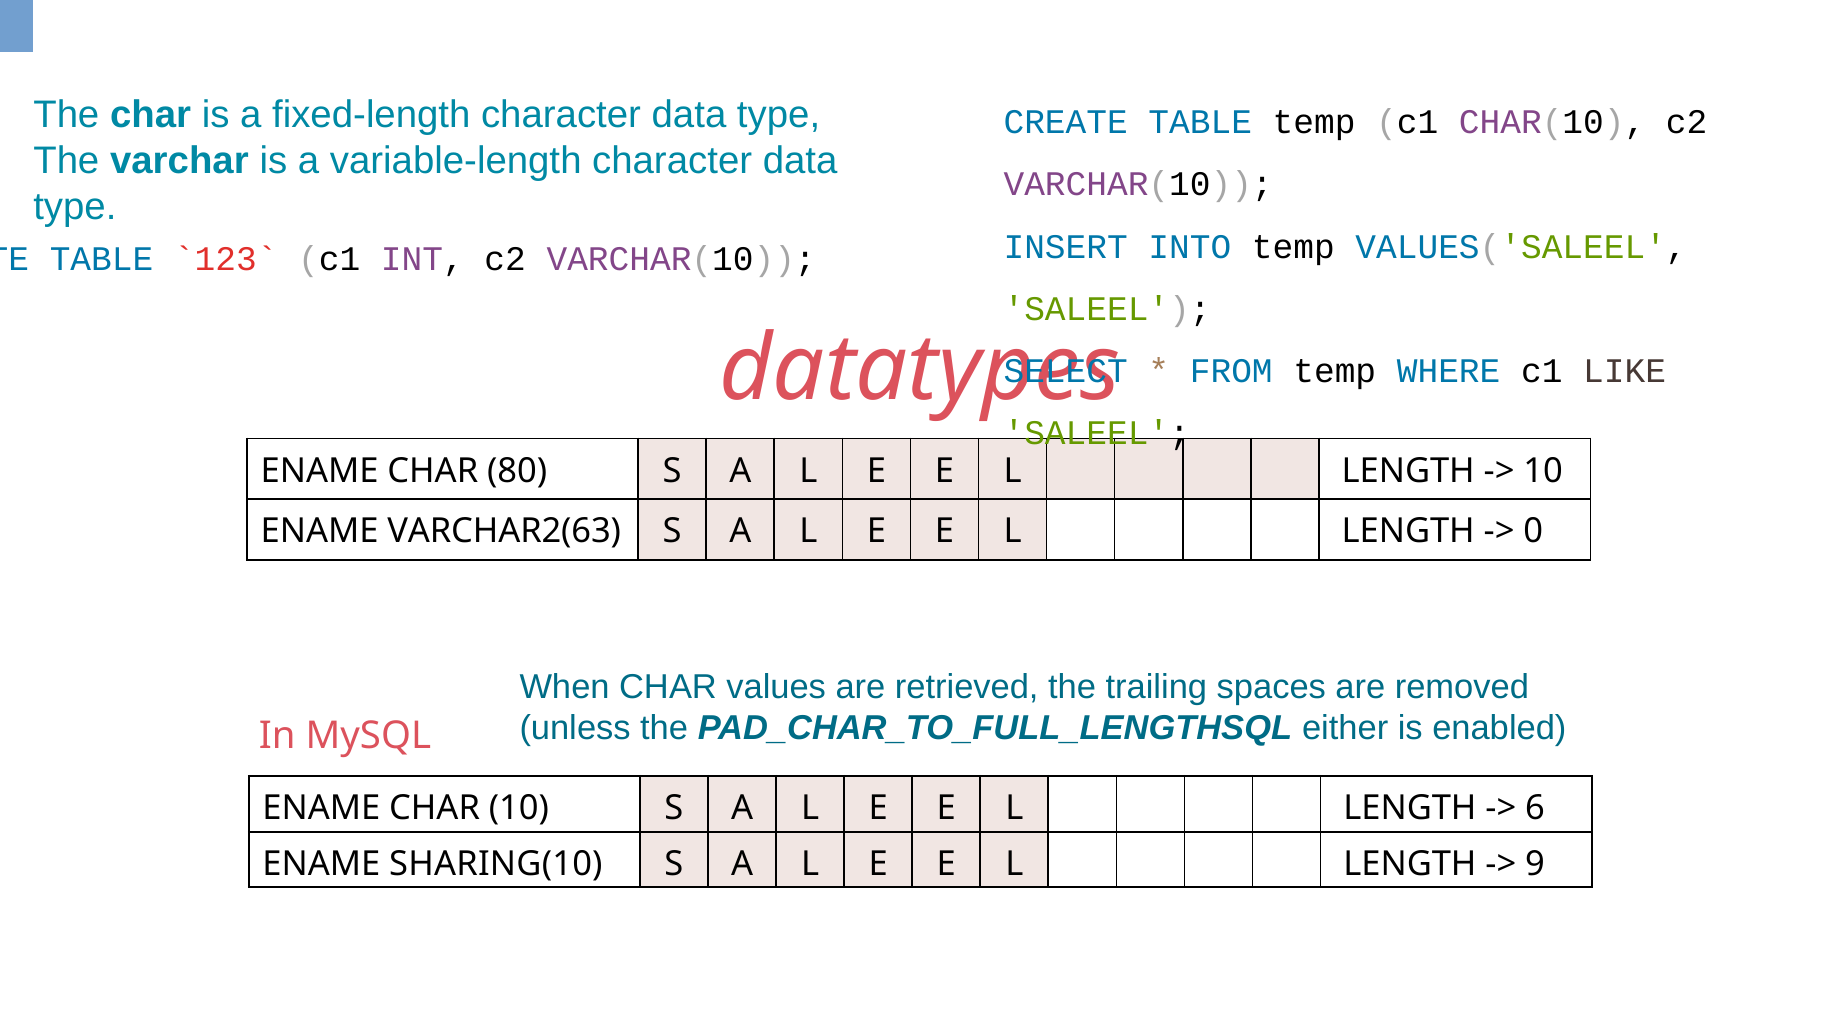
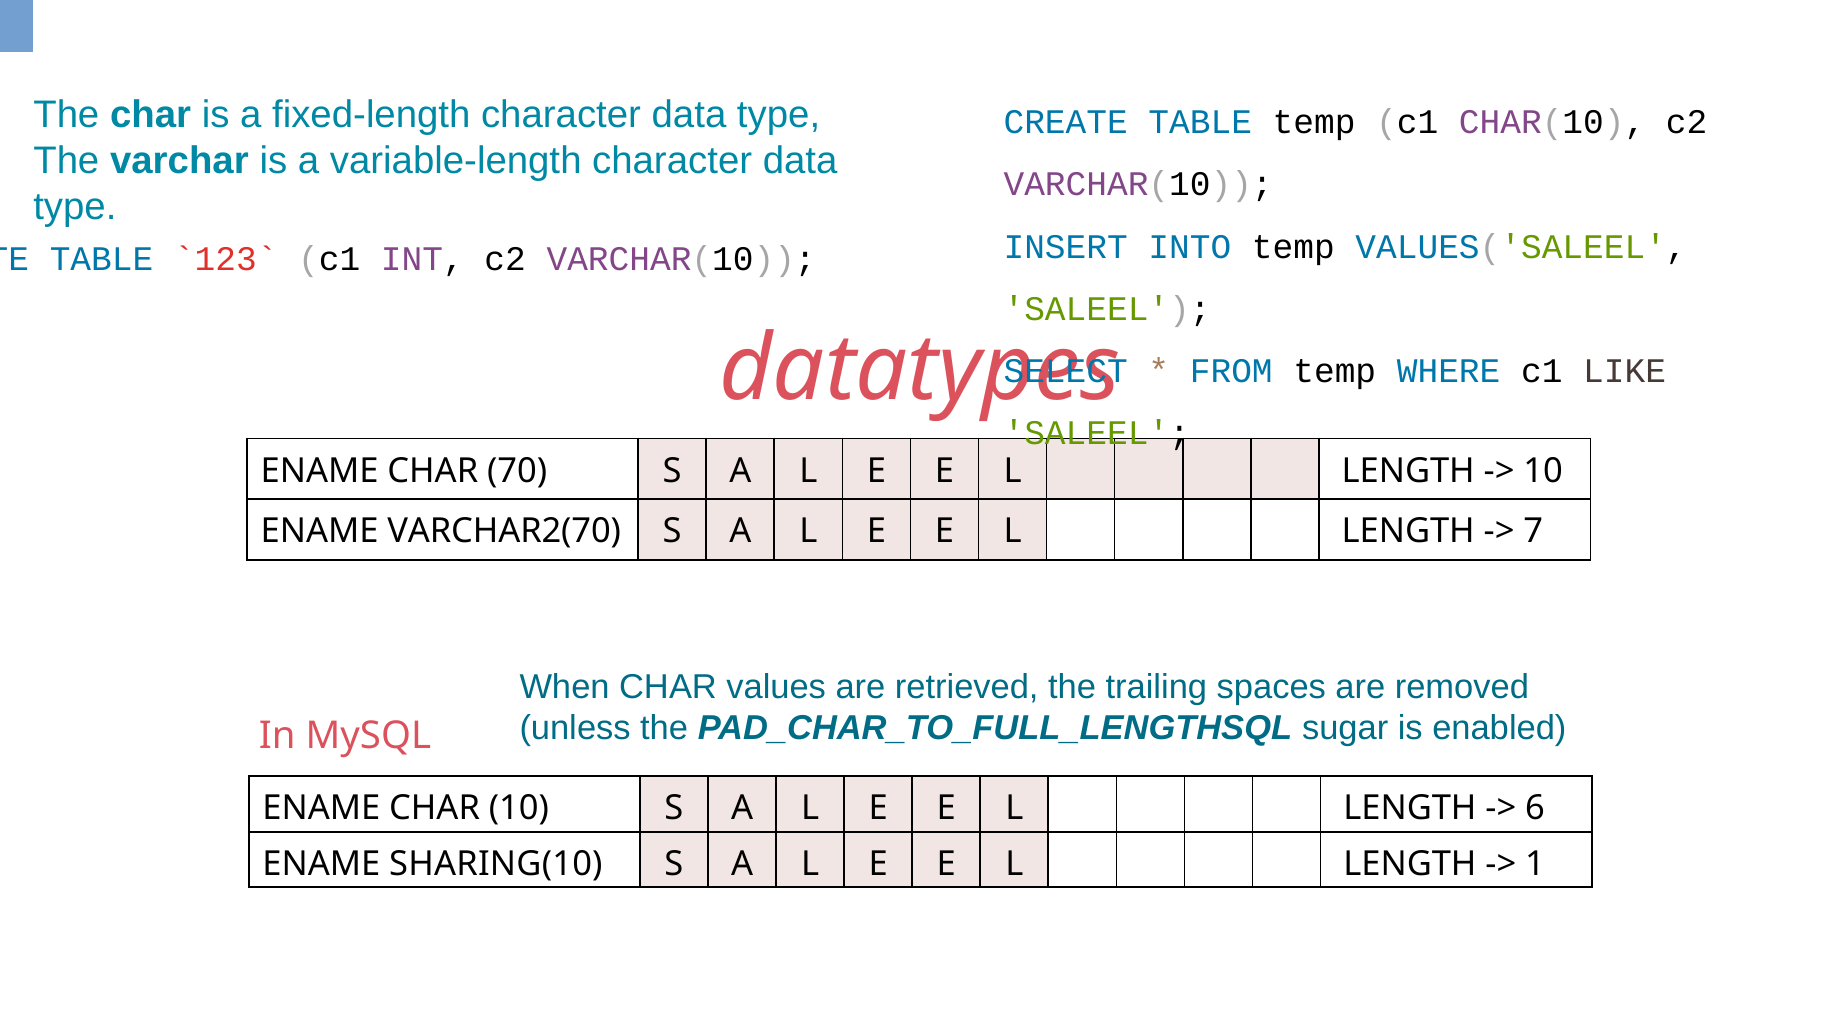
80: 80 -> 70
VARCHAR2(63: VARCHAR2(63 -> VARCHAR2(70
0: 0 -> 7
either: either -> sugar
9: 9 -> 1
